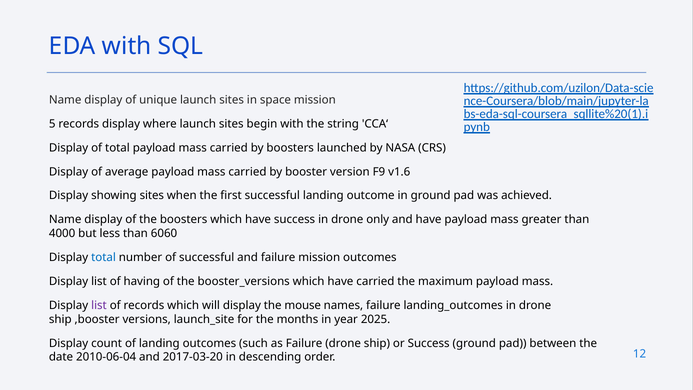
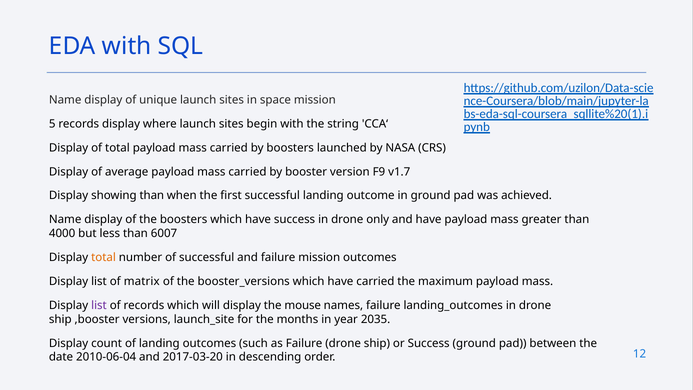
v1.6: v1.6 -> v1.7
showing sites: sites -> than
6060: 6060 -> 6007
total at (104, 257) colour: blue -> orange
having: having -> matrix
2025: 2025 -> 2035
